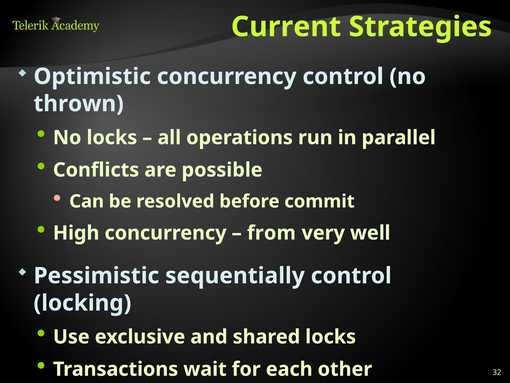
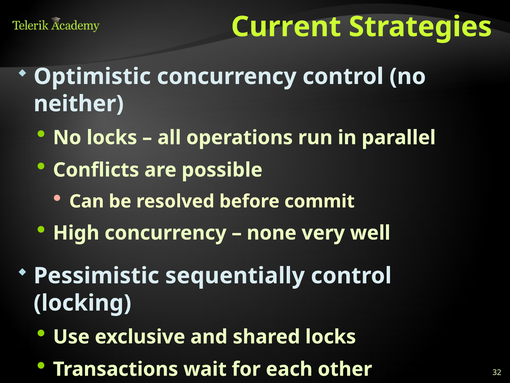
thrown: thrown -> neither
from: from -> none
